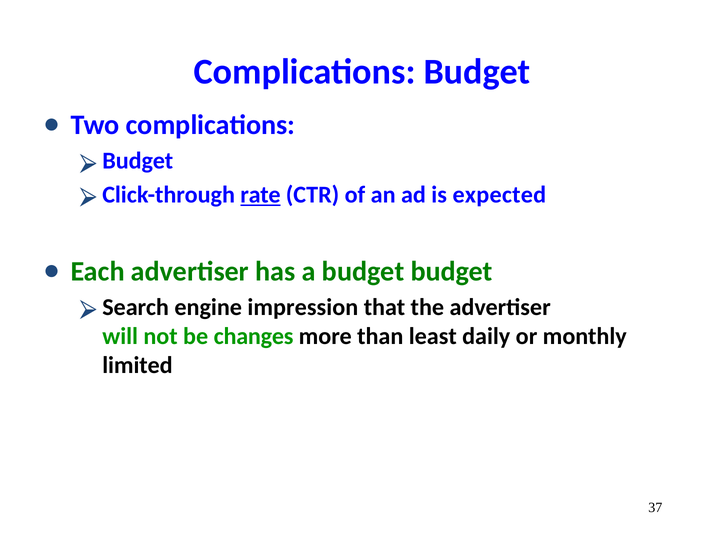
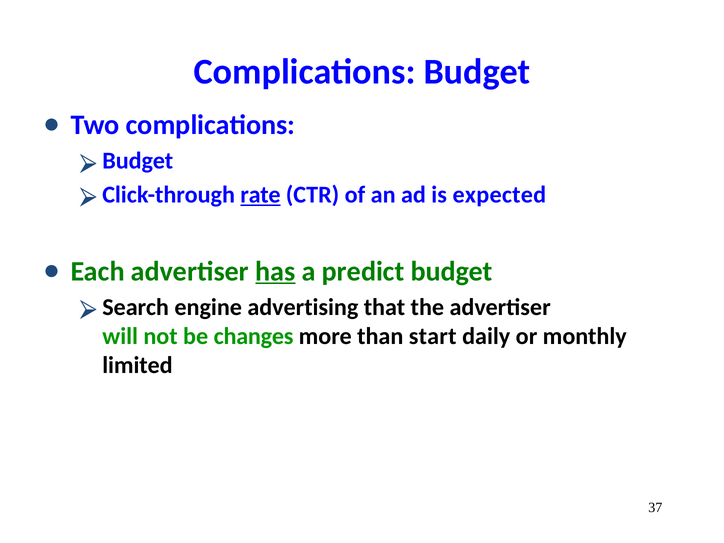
has underline: none -> present
a budget: budget -> predict
impression: impression -> advertising
least: least -> start
